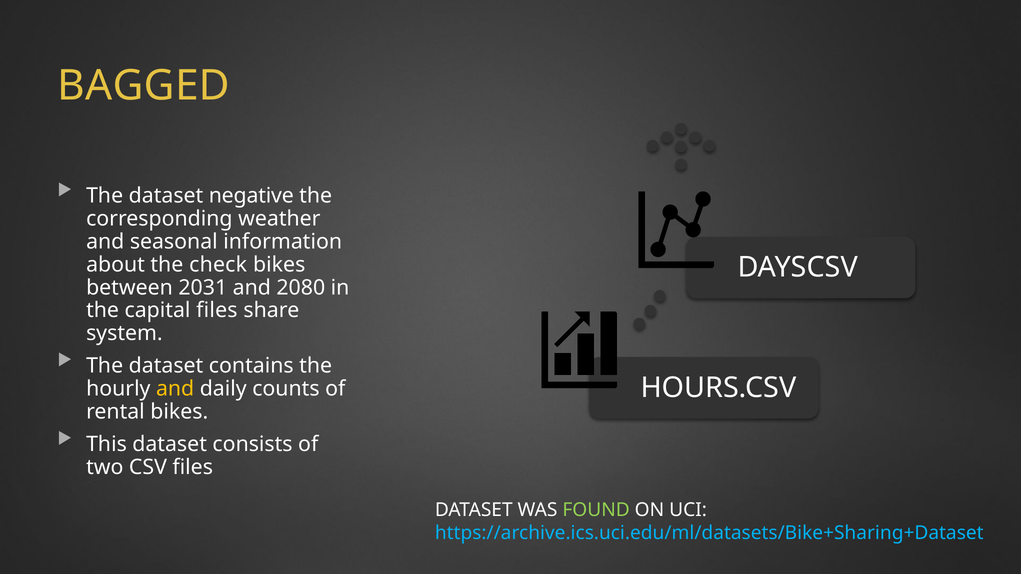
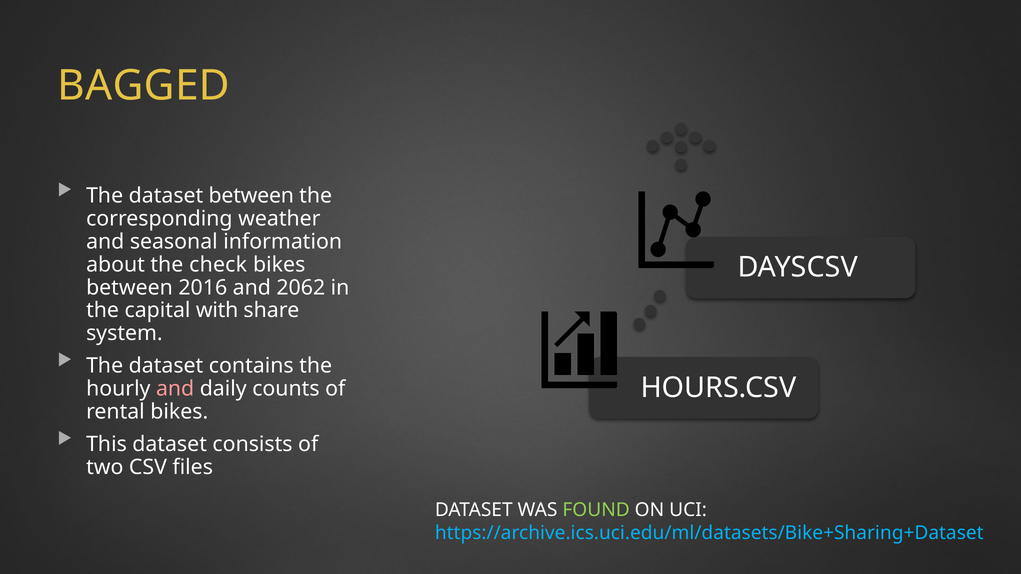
dataset negative: negative -> between
2031: 2031 -> 2016
2080: 2080 -> 2062
capital files: files -> with
and at (175, 389) colour: yellow -> pink
